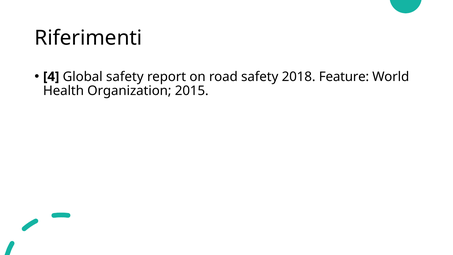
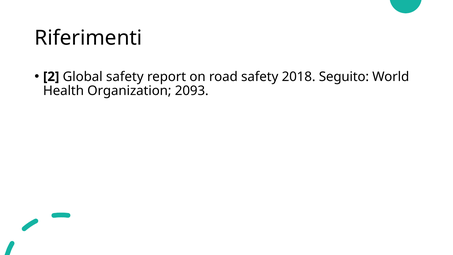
4: 4 -> 2
Feature: Feature -> Seguito
2015: 2015 -> 2093
